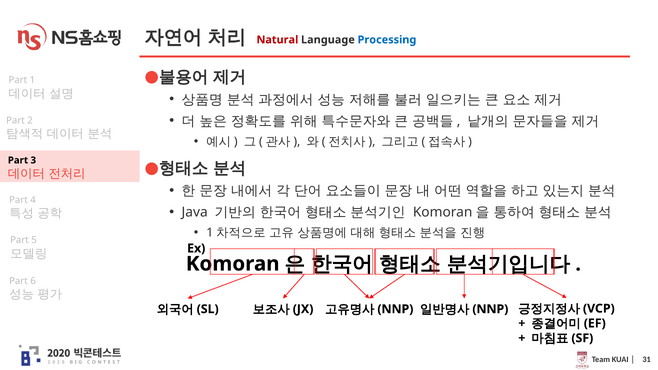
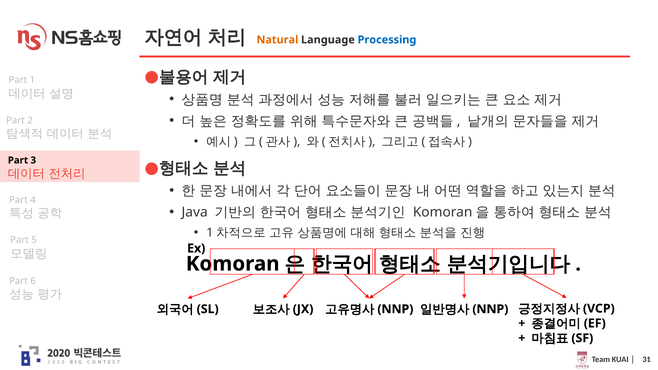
Natural colour: red -> orange
